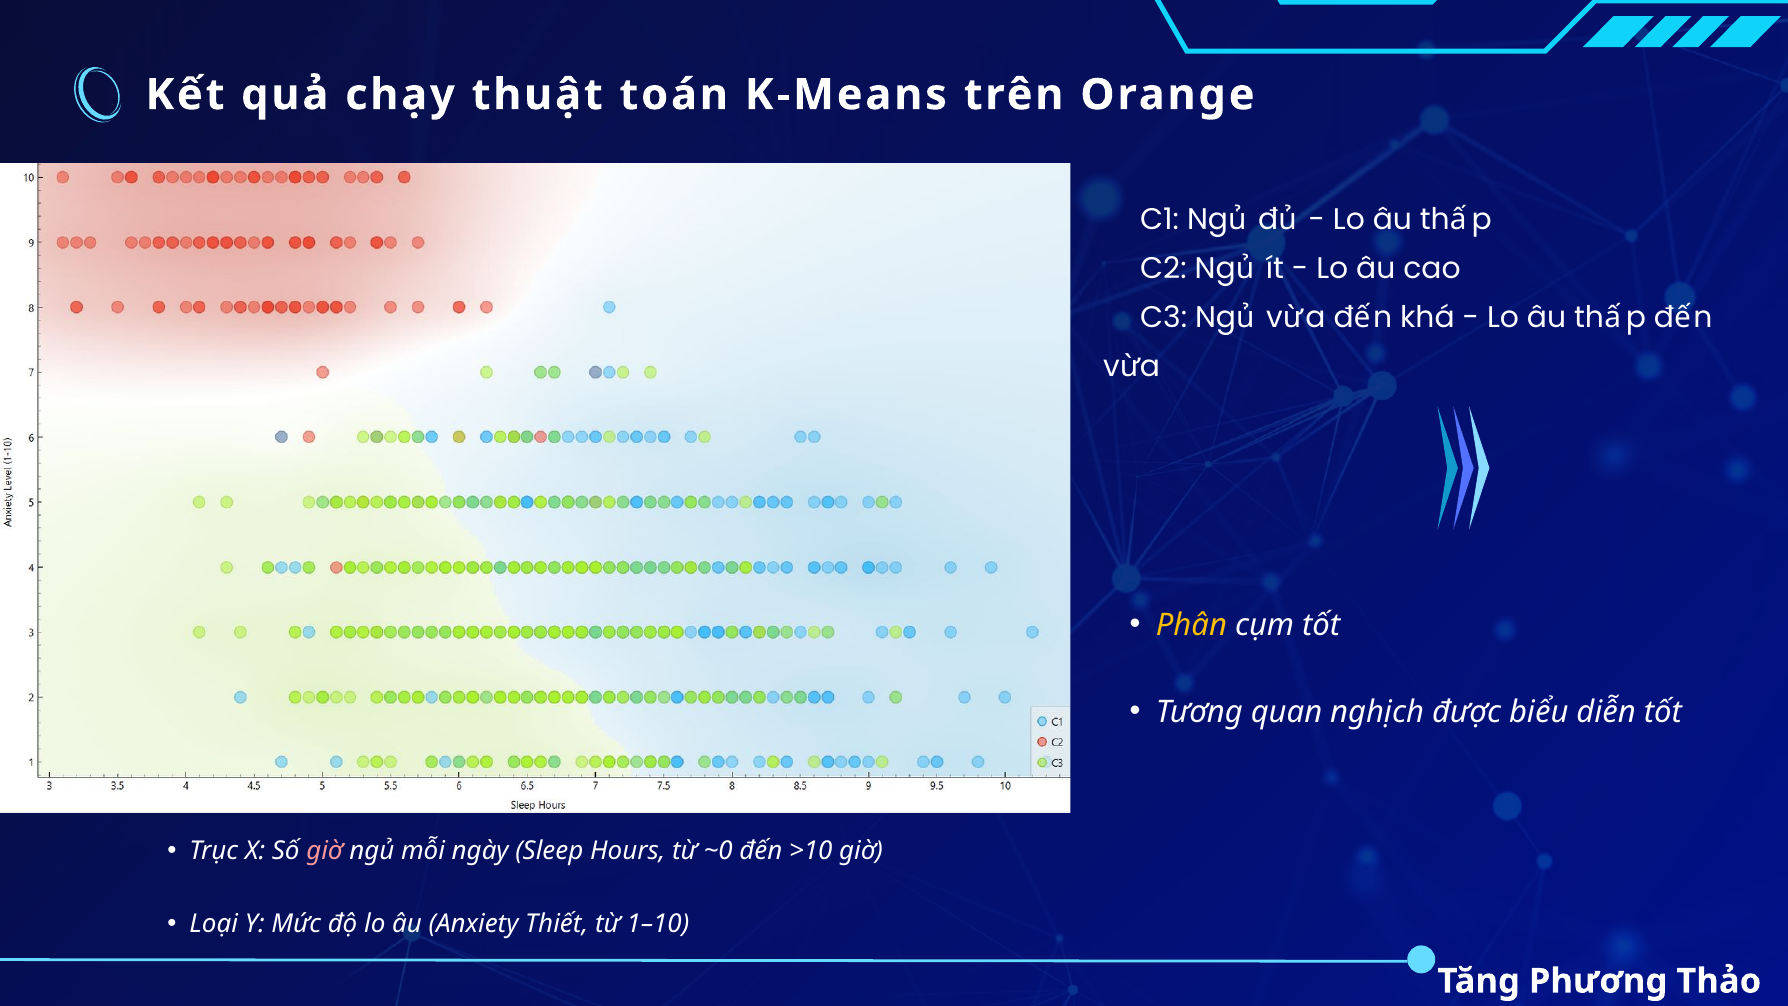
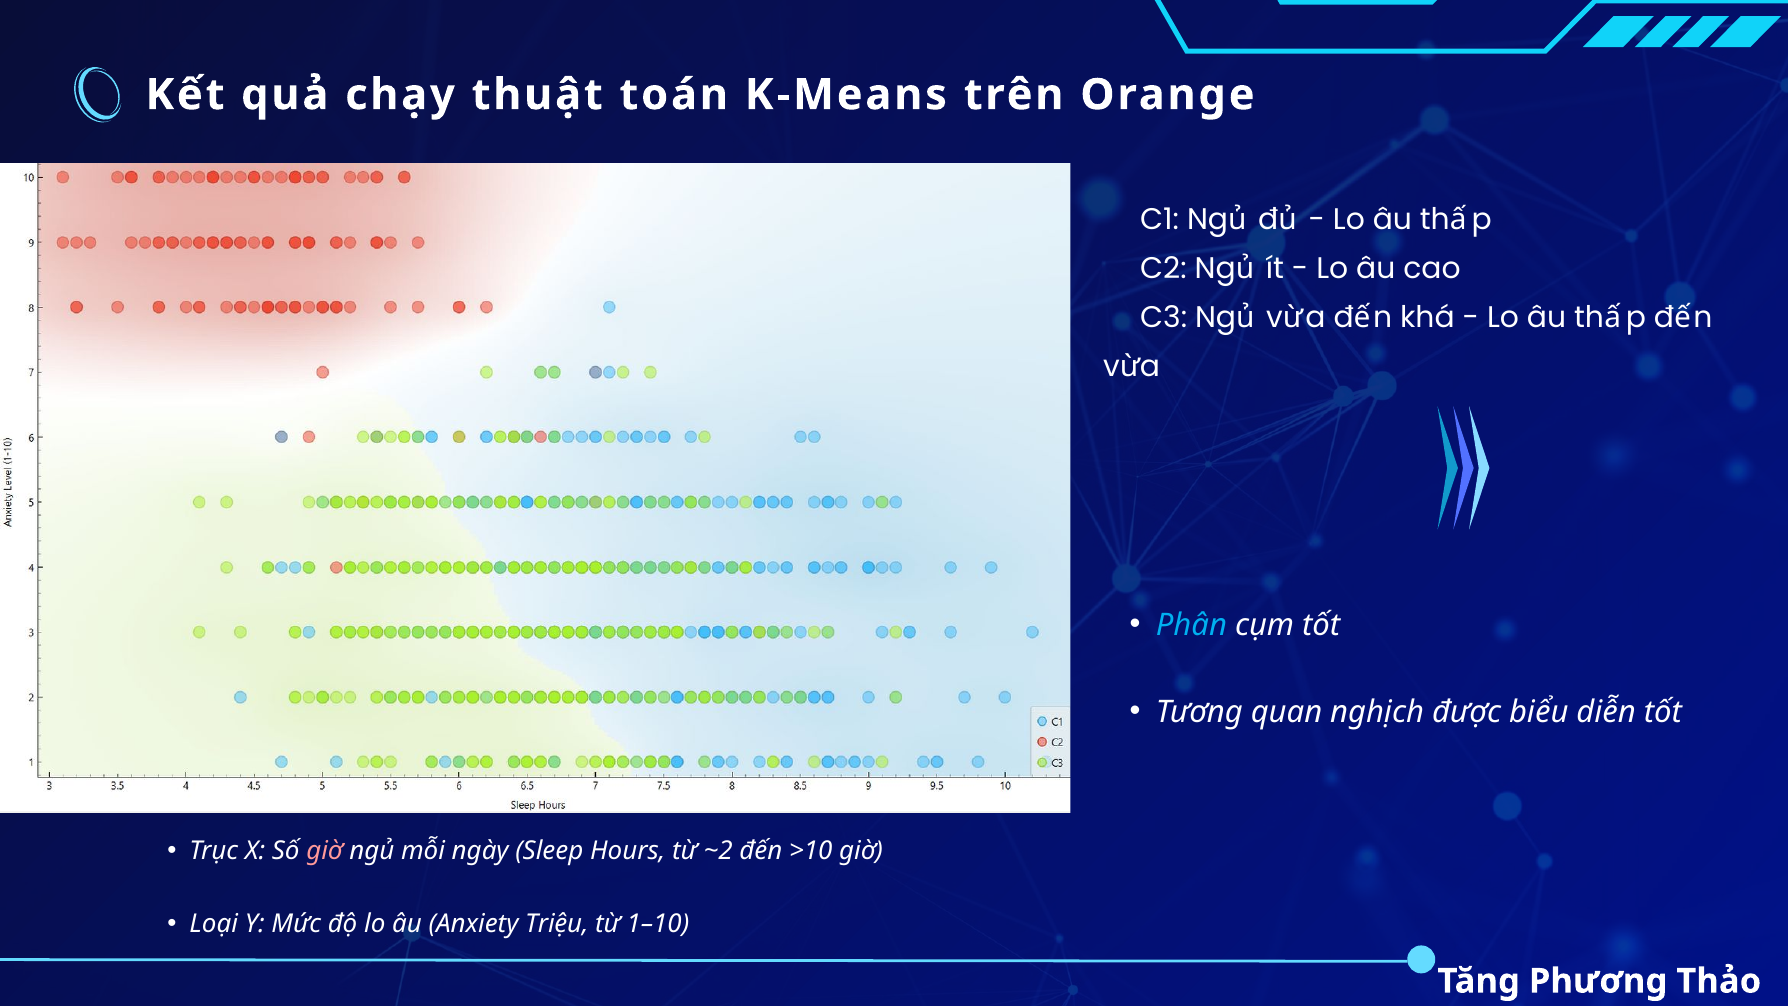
Phân colour: yellow -> light blue
~0: ~0 -> ~2
Thiết: Thiết -> Triệu
